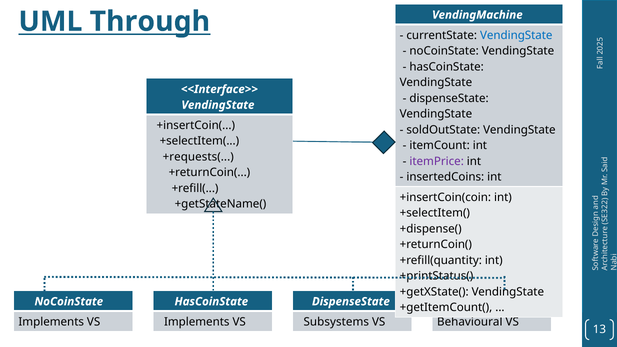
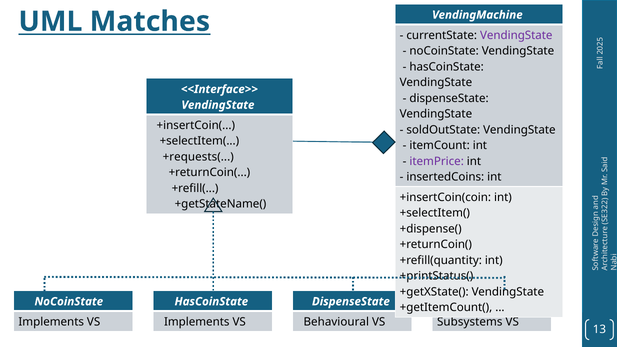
Through: Through -> Matches
VendingState at (516, 35) colour: blue -> purple
Subsystems: Subsystems -> Behavioural
Behavioural: Behavioural -> Subsystems
